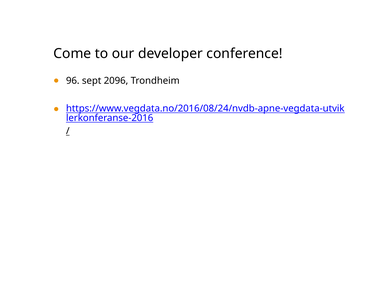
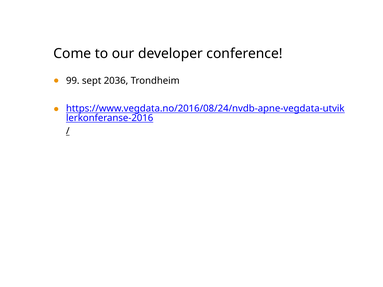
96: 96 -> 99
2096: 2096 -> 2036
